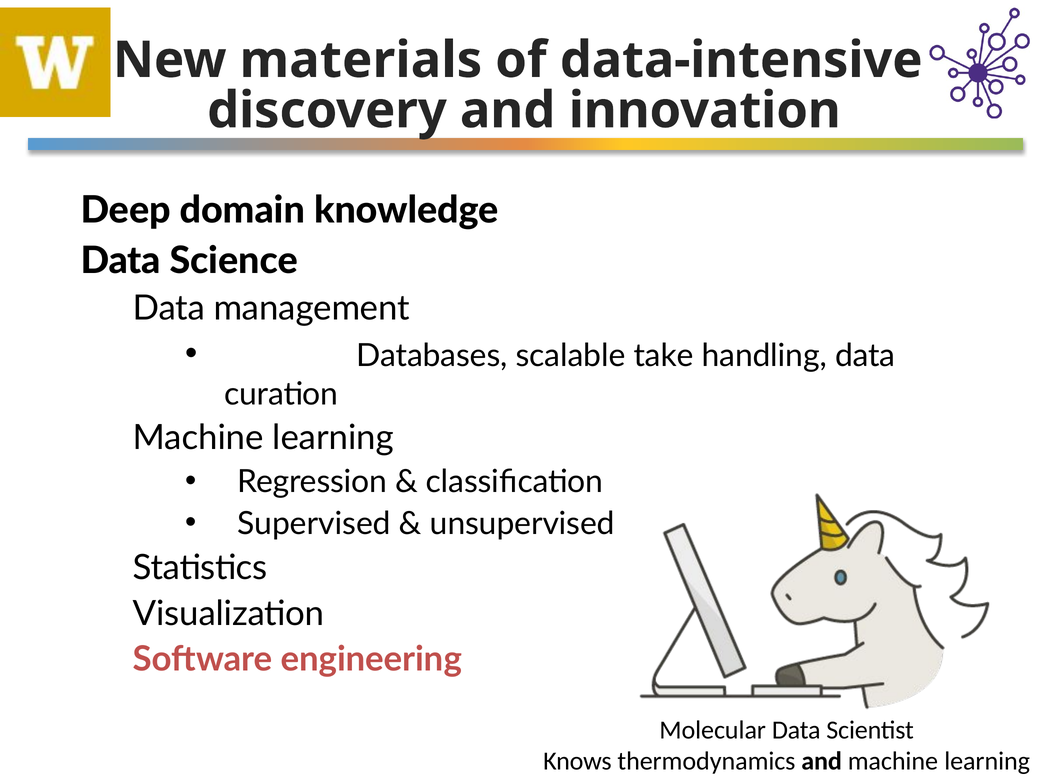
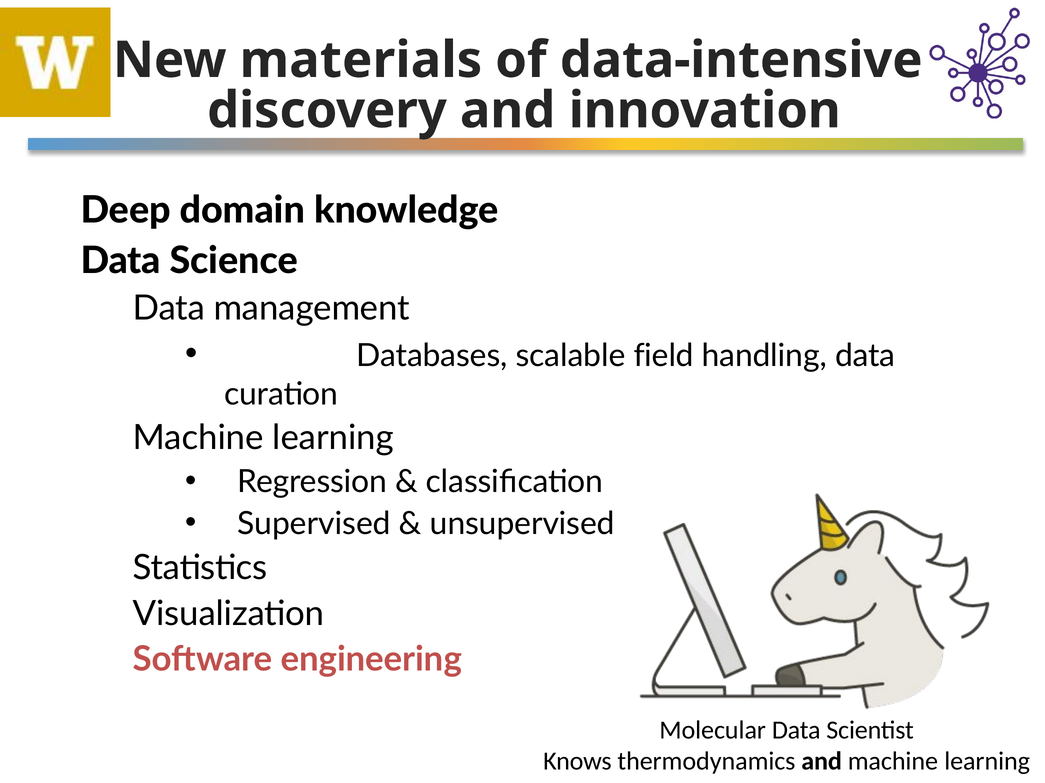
take: take -> field
